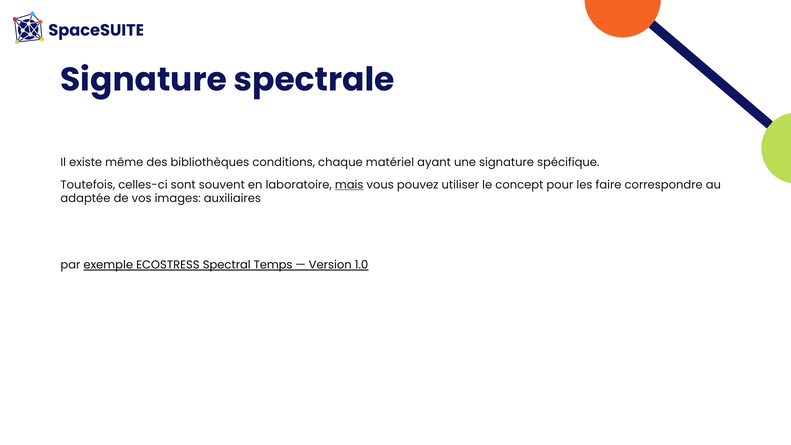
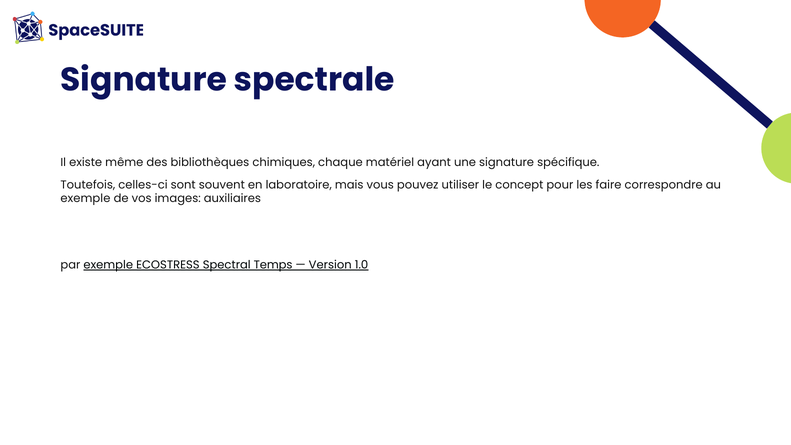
conditions: conditions -> chimiques
mais underline: present -> none
adaptée at (85, 199): adaptée -> exemple
